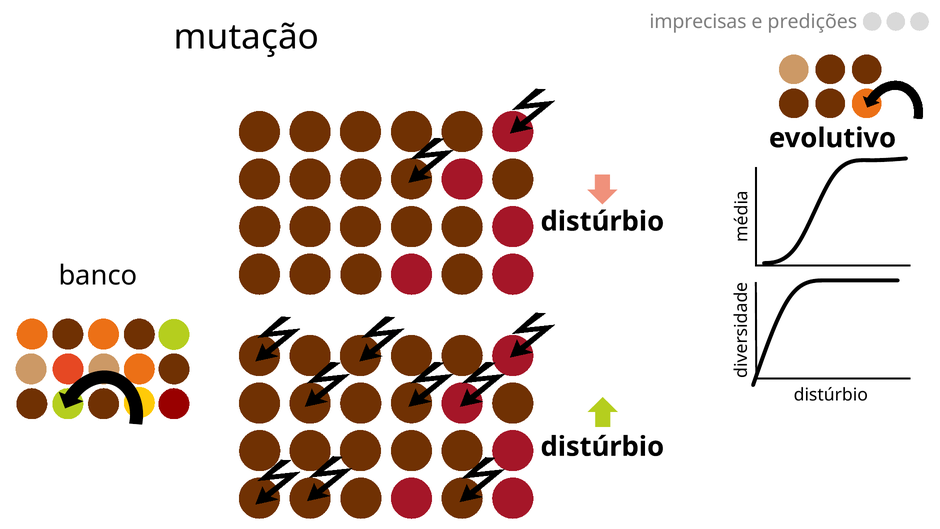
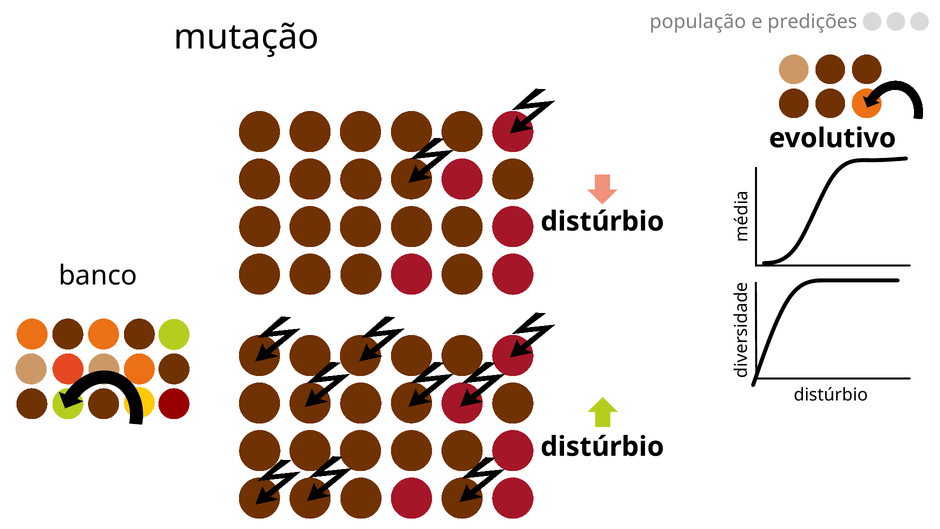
imprecisas: imprecisas -> população
